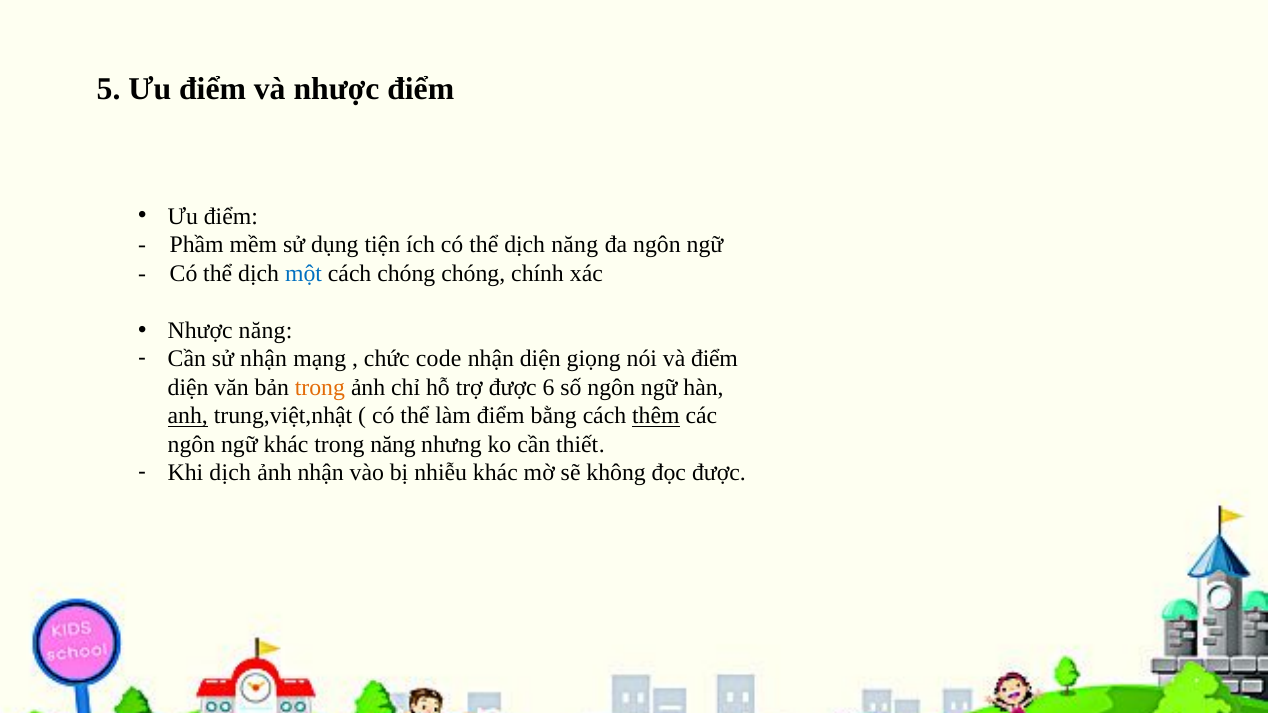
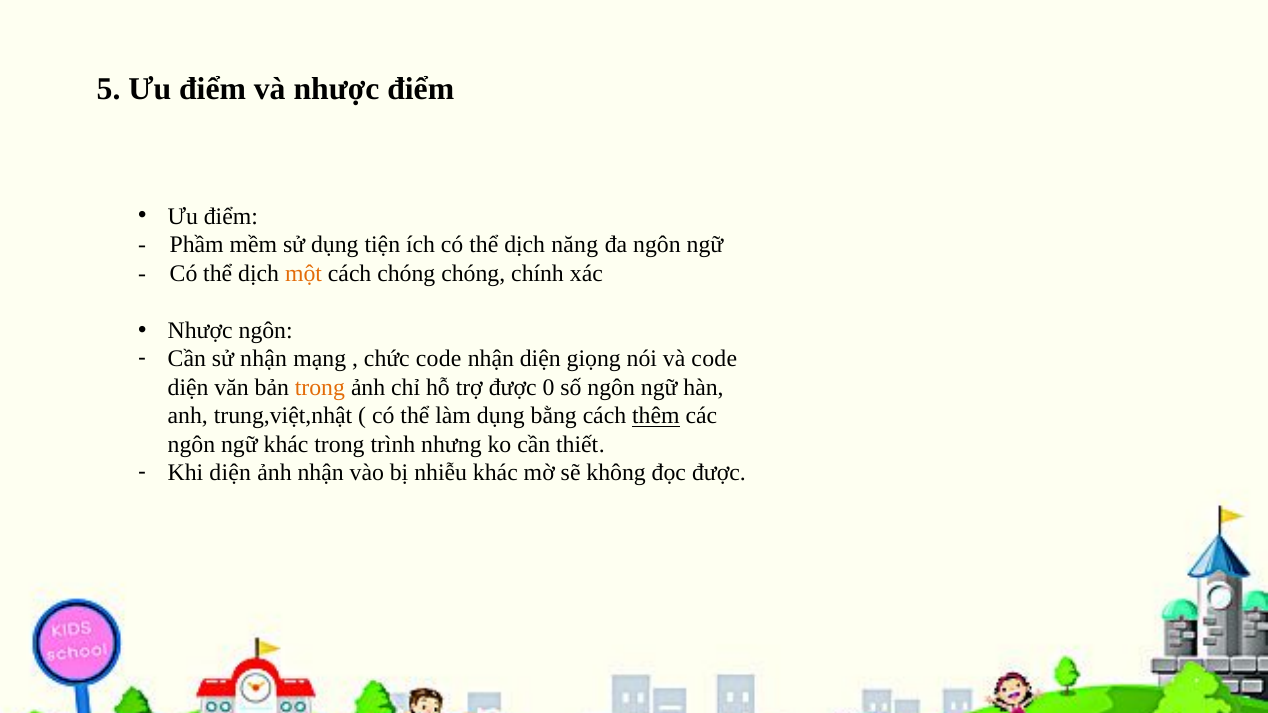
một colour: blue -> orange
Nhược năng: năng -> ngôn
và điểm: điểm -> code
6: 6 -> 0
anh underline: present -> none
làm điểm: điểm -> dụng
trong năng: năng -> trình
Khi dịch: dịch -> diện
